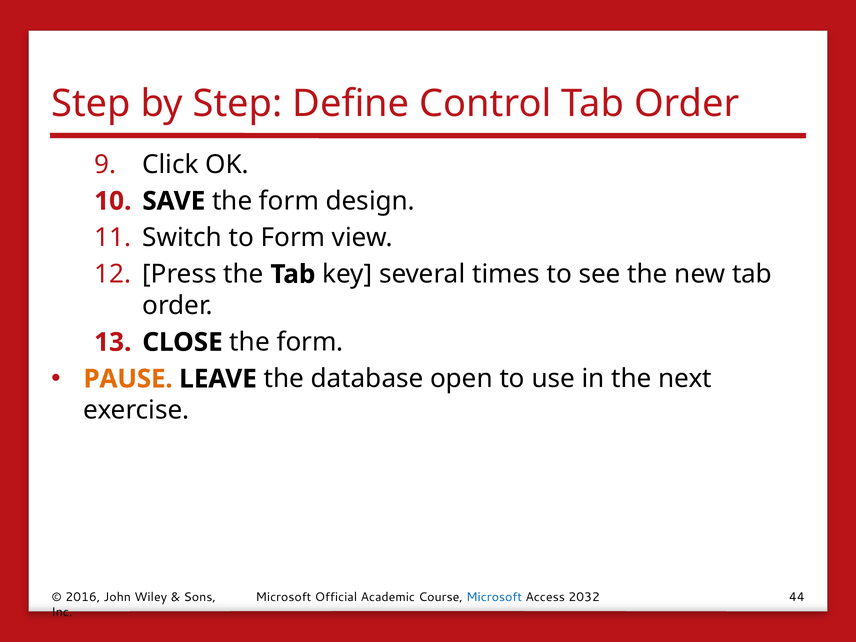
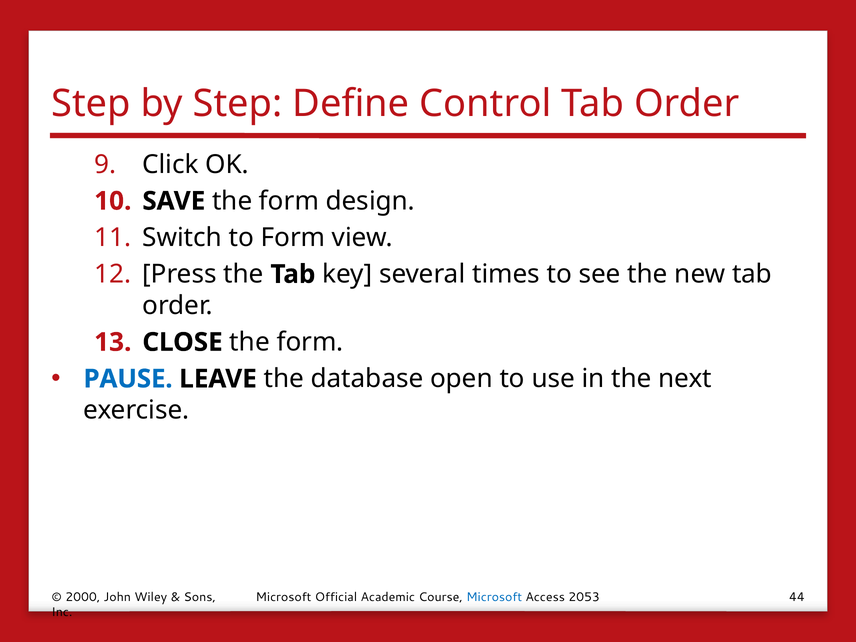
PAUSE colour: orange -> blue
2016: 2016 -> 2000
2032: 2032 -> 2053
